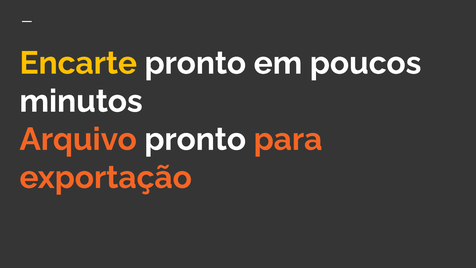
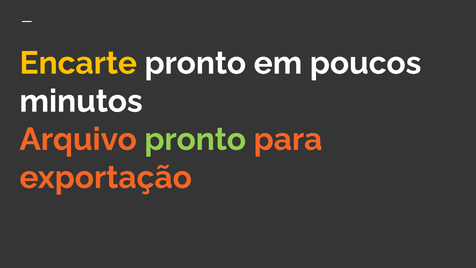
pronto at (195, 139) colour: white -> light green
